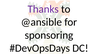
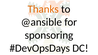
Thanks colour: purple -> orange
